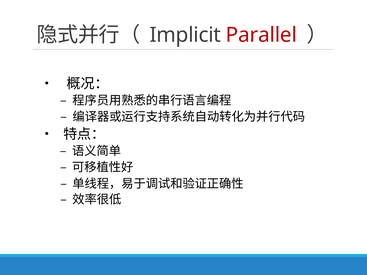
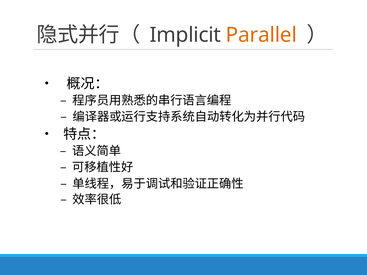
Parallel colour: red -> orange
